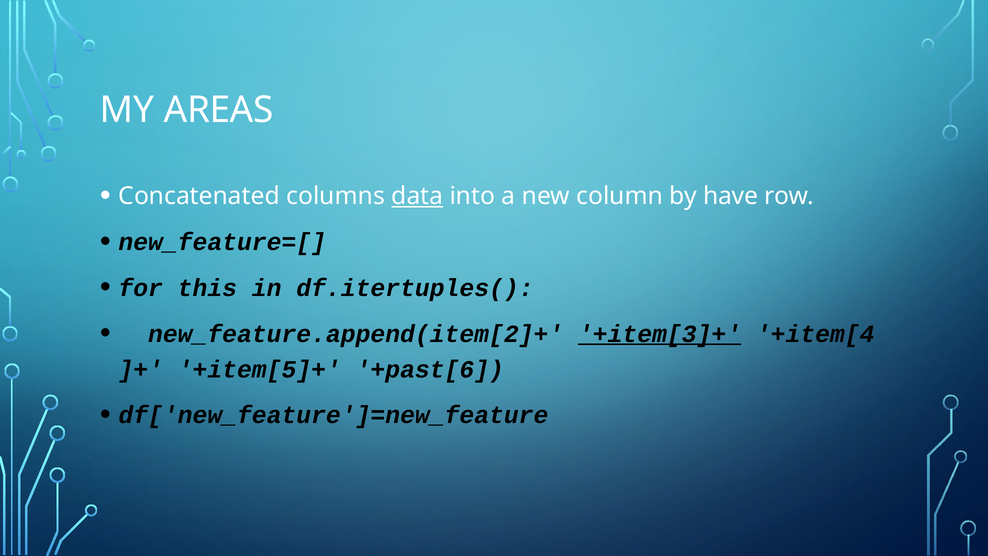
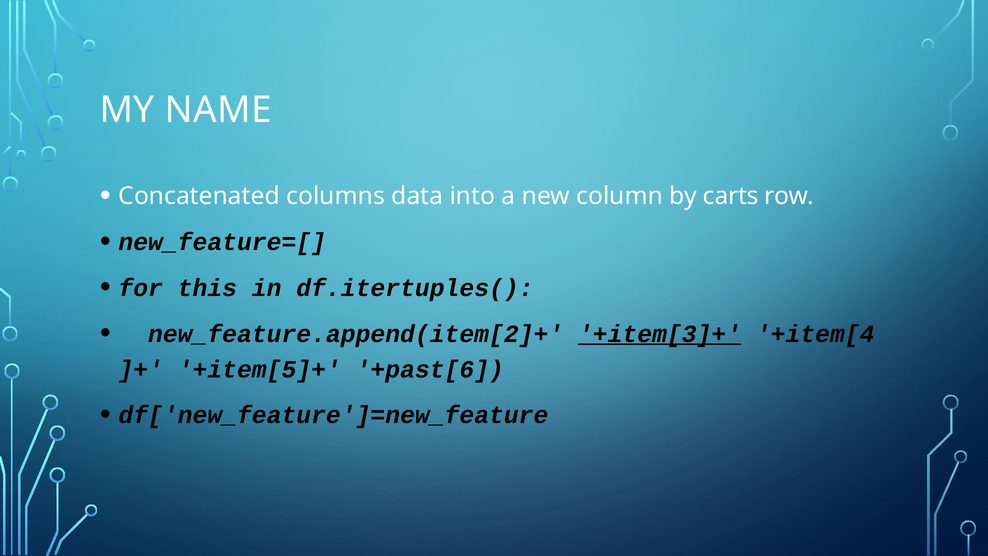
AREAS: AREAS -> NAME
data underline: present -> none
have: have -> carts
